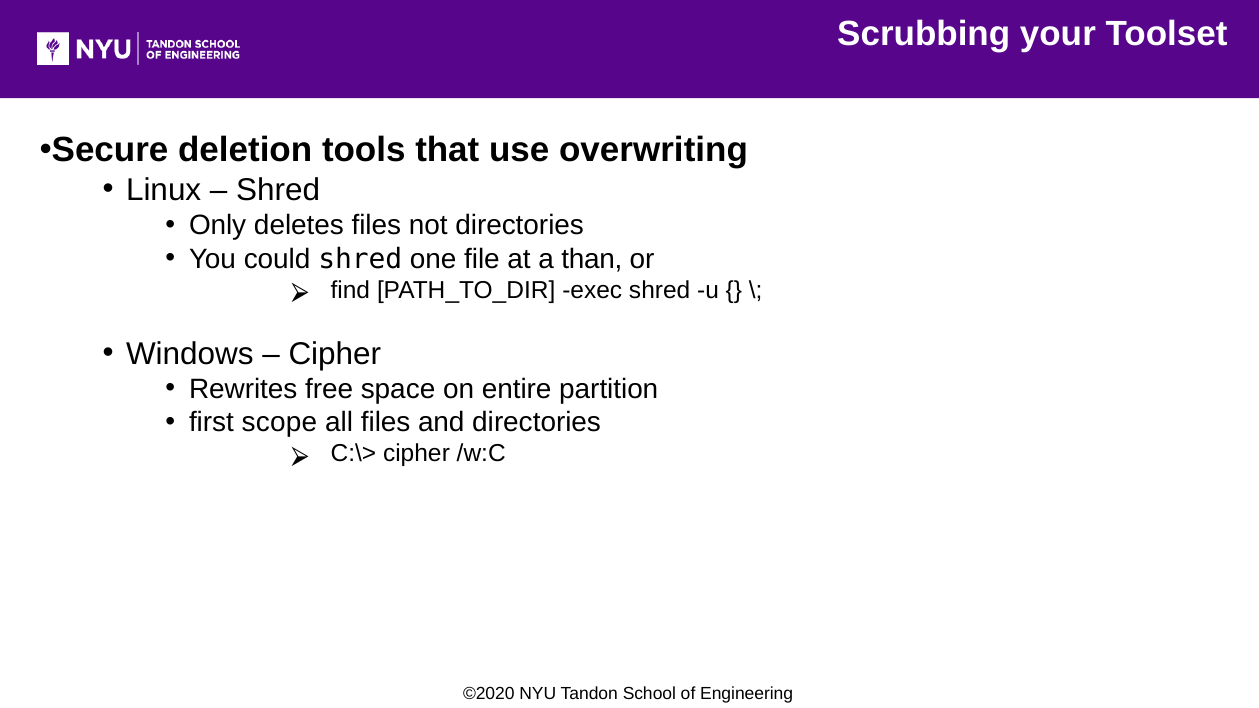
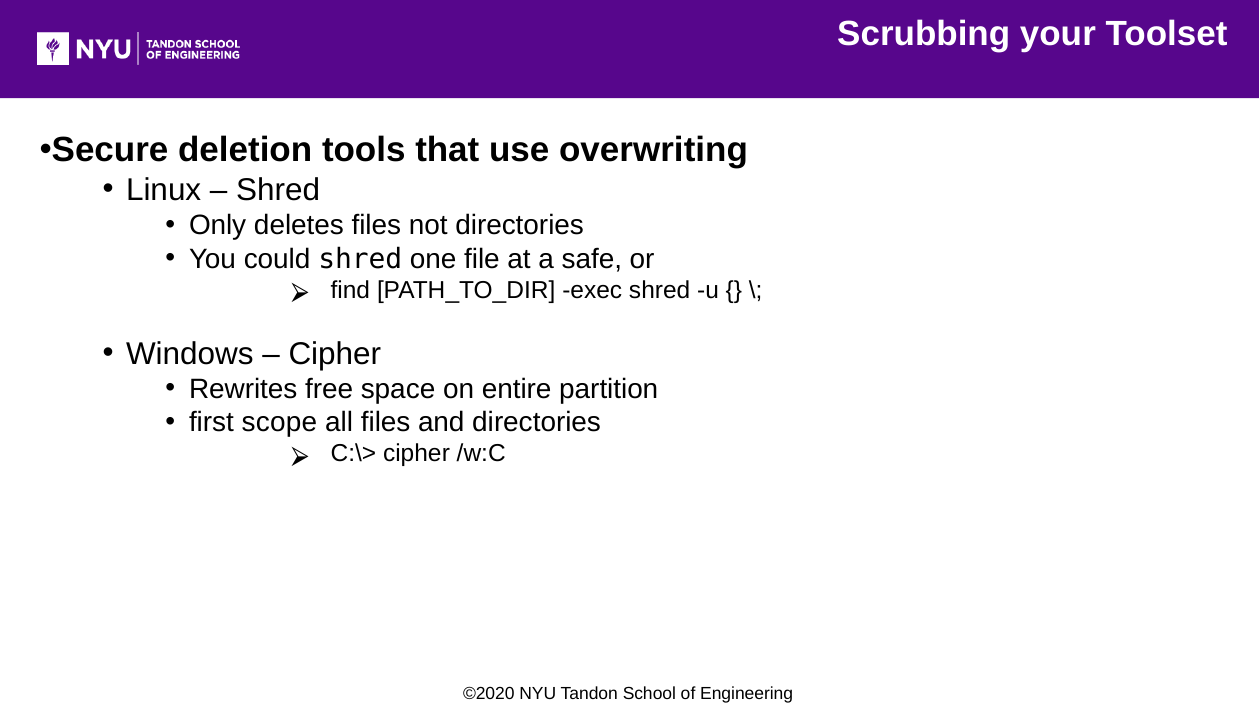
than: than -> safe
